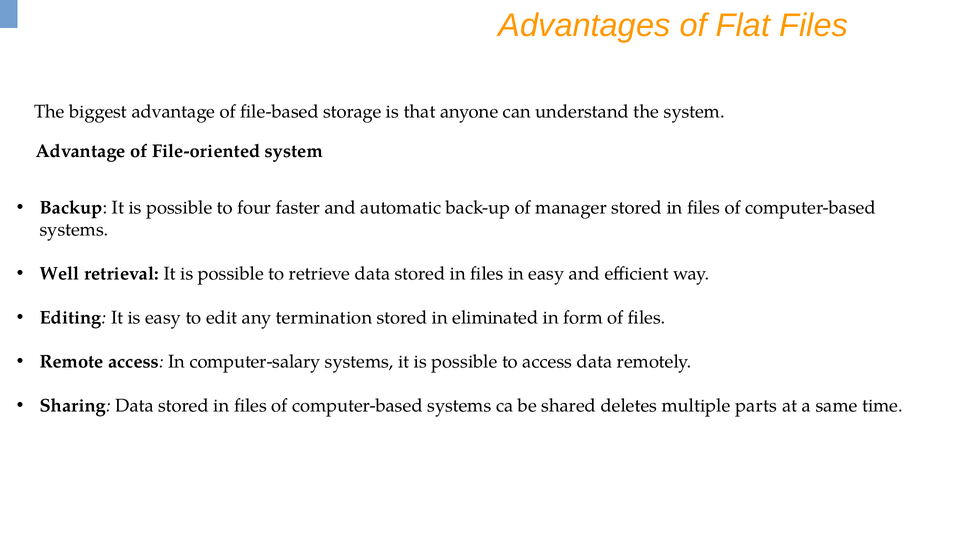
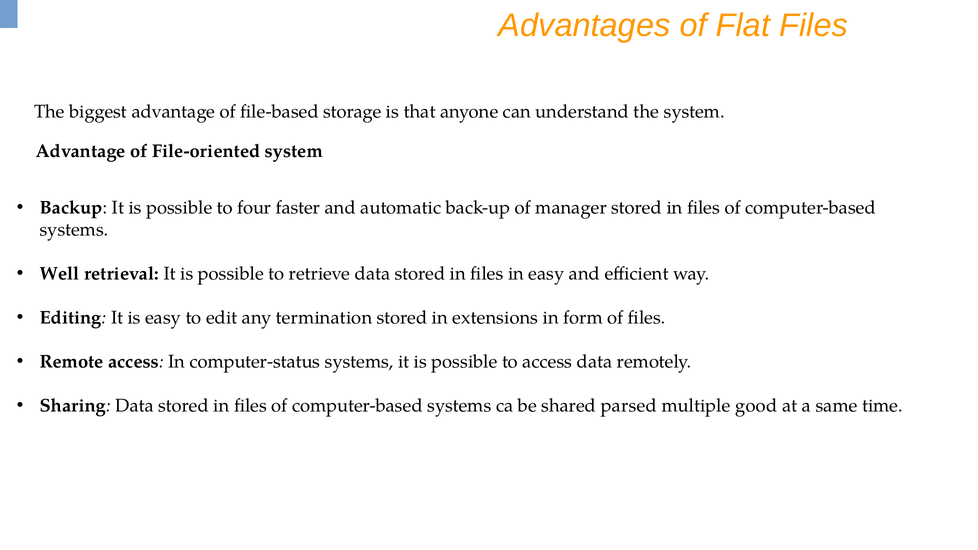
eliminated: eliminated -> extensions
computer-salary: computer-salary -> computer-status
deletes: deletes -> parsed
parts: parts -> good
